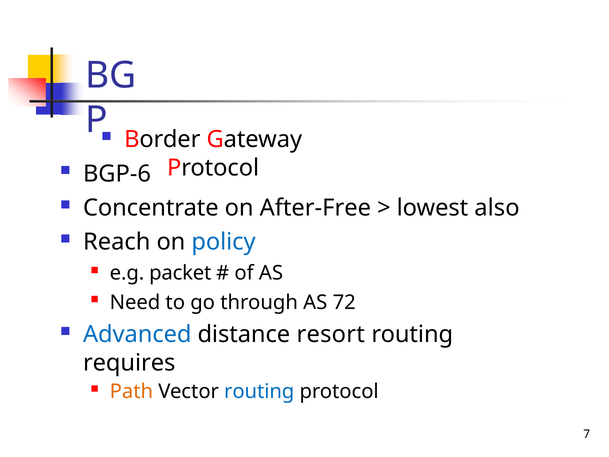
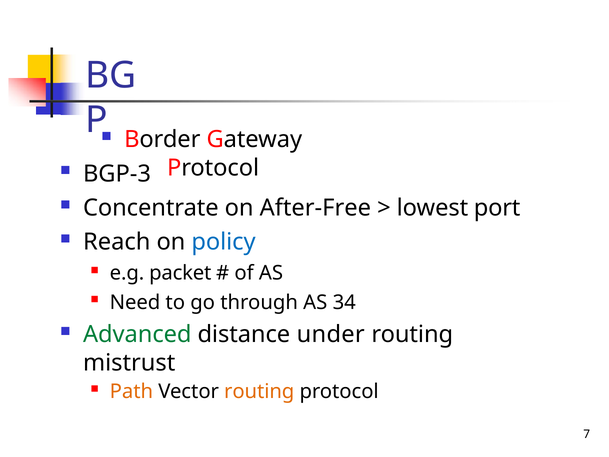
BGP-6: BGP-6 -> BGP-3
also: also -> port
72: 72 -> 34
Advanced colour: blue -> green
resort: resort -> under
requires: requires -> mistrust
routing at (259, 392) colour: blue -> orange
